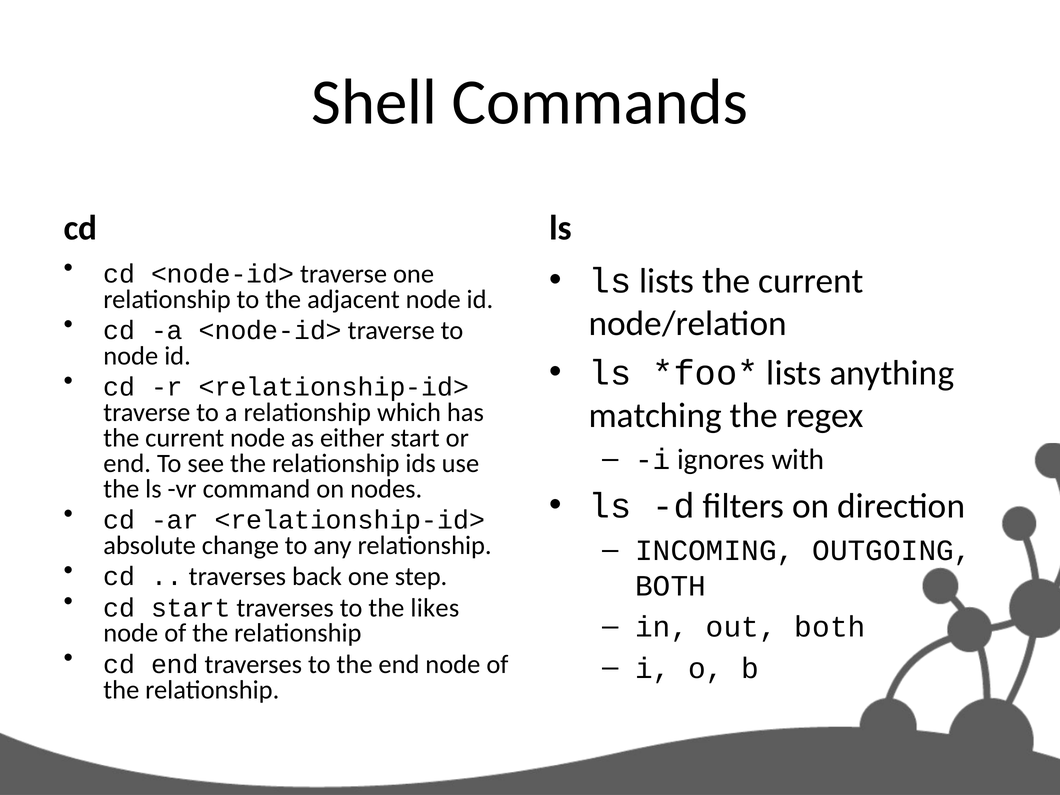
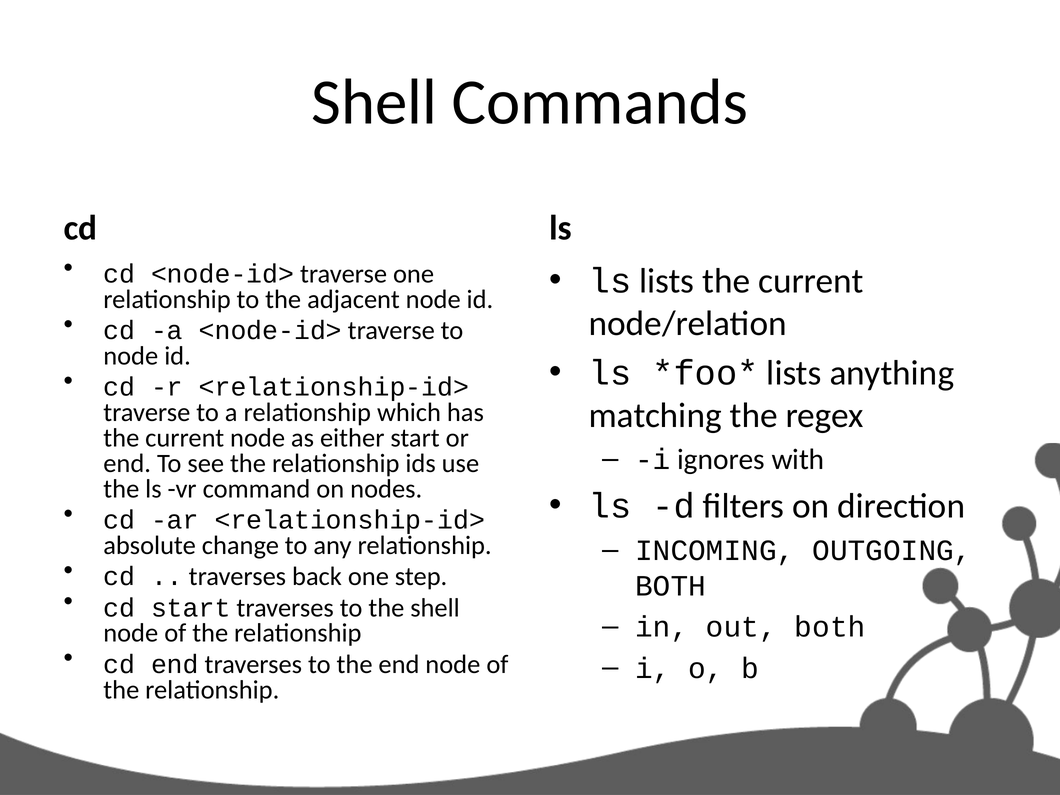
the likes: likes -> shell
